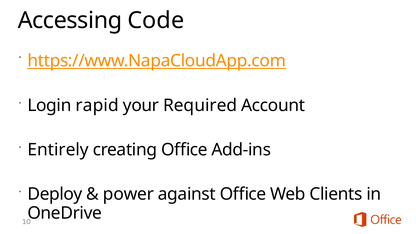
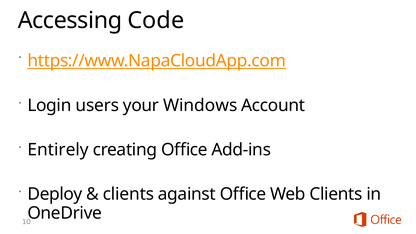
rapid: rapid -> users
Required: Required -> Windows
power at (128, 194): power -> clients
